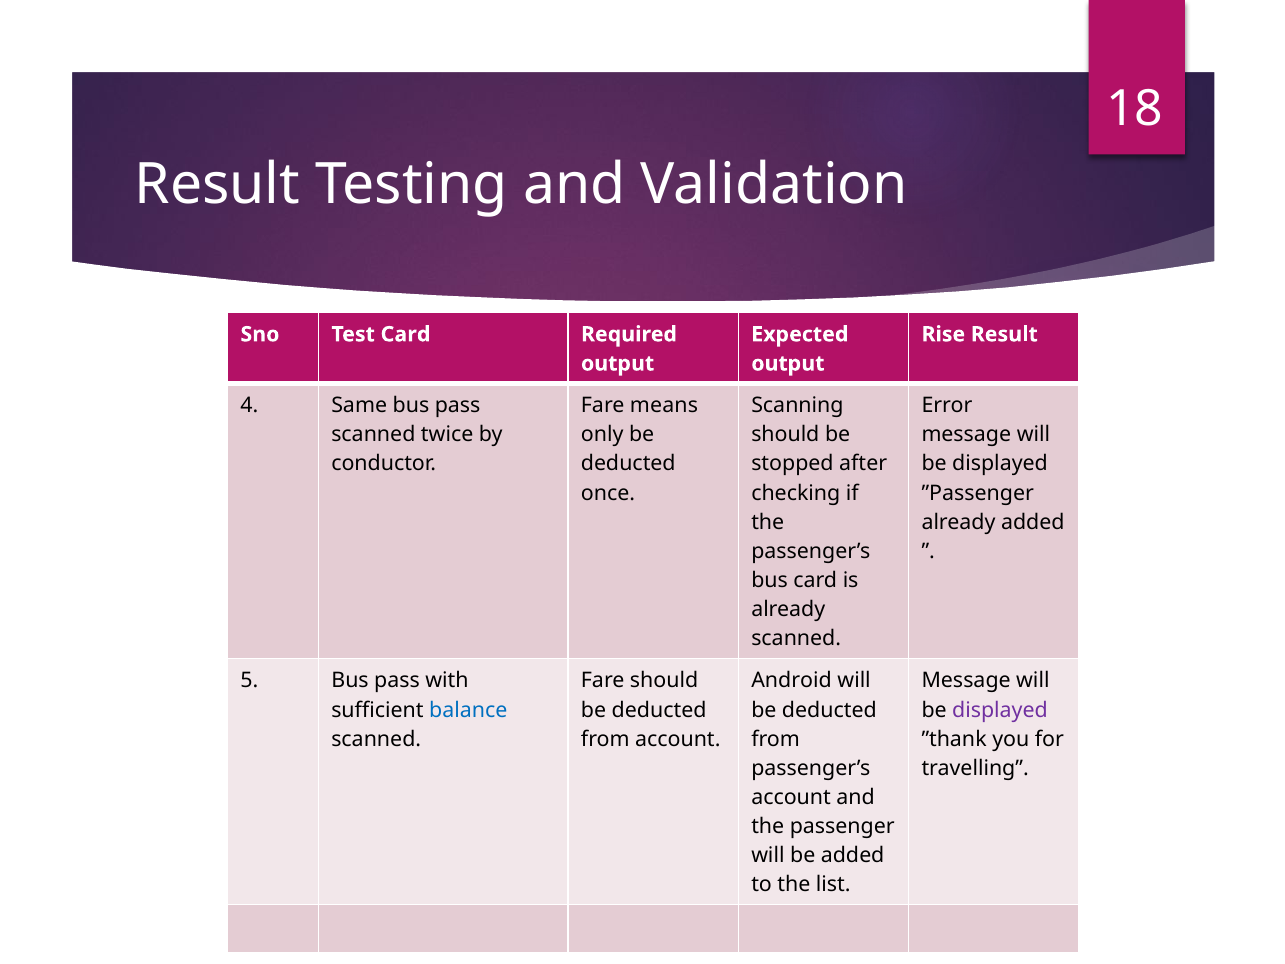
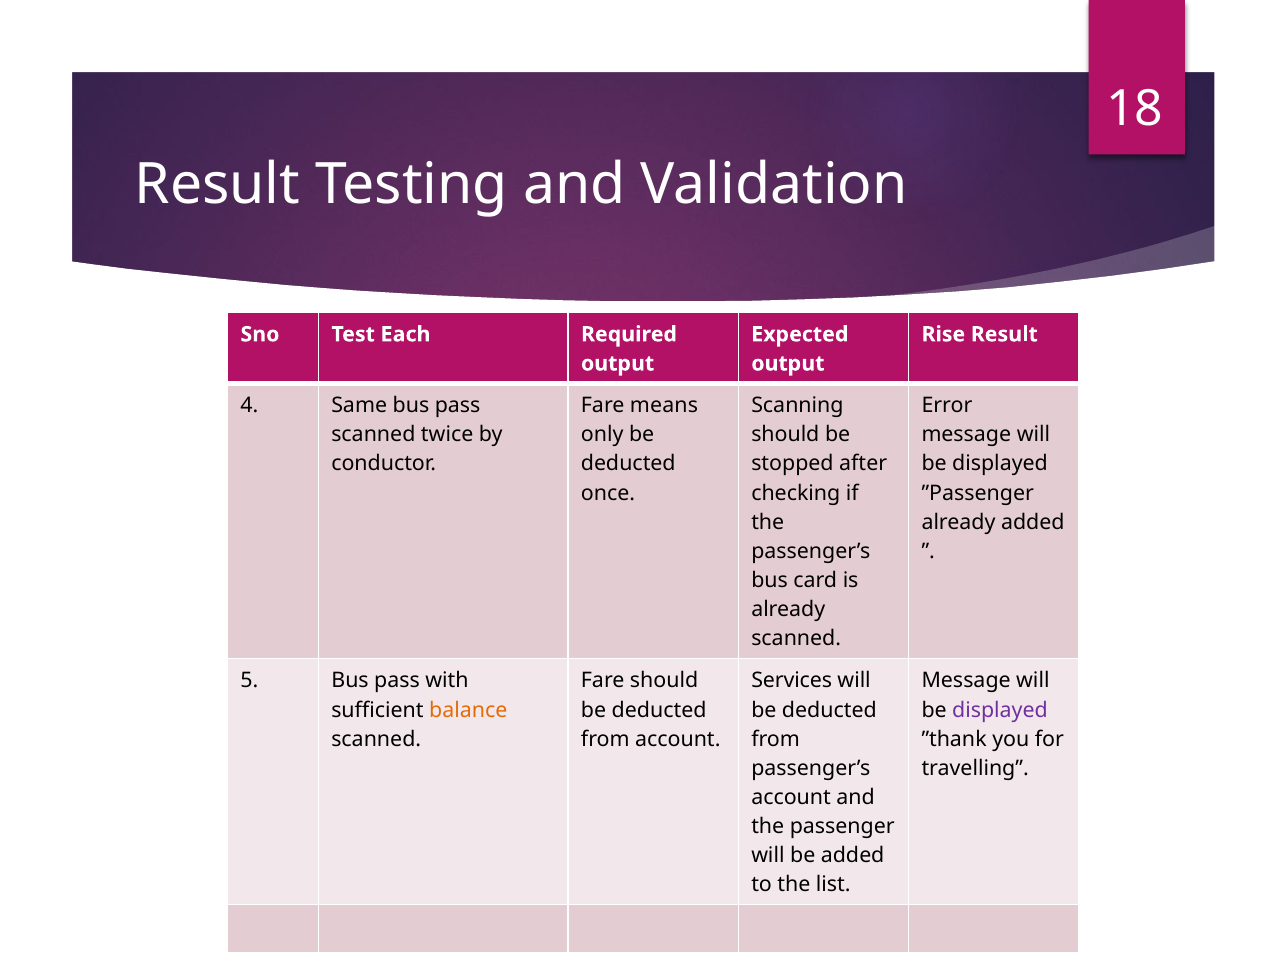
Test Card: Card -> Each
Android: Android -> Services
balance colour: blue -> orange
